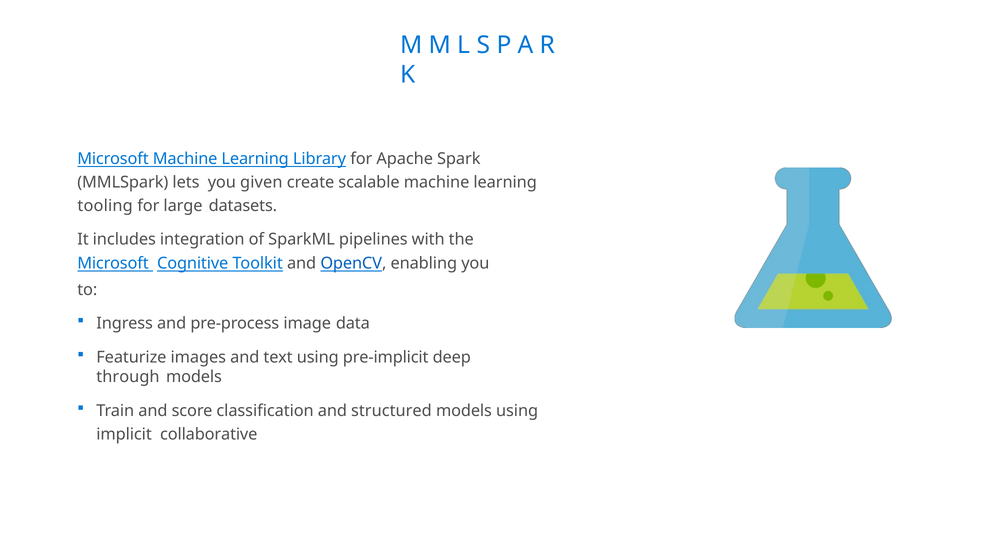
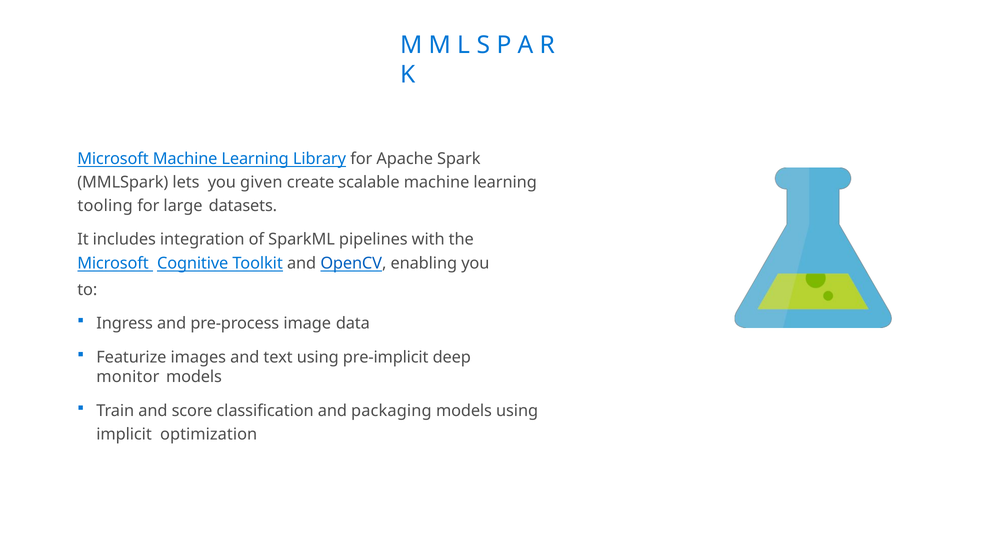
through: through -> monitor
structured: structured -> packaging
collaborative: collaborative -> optimization
